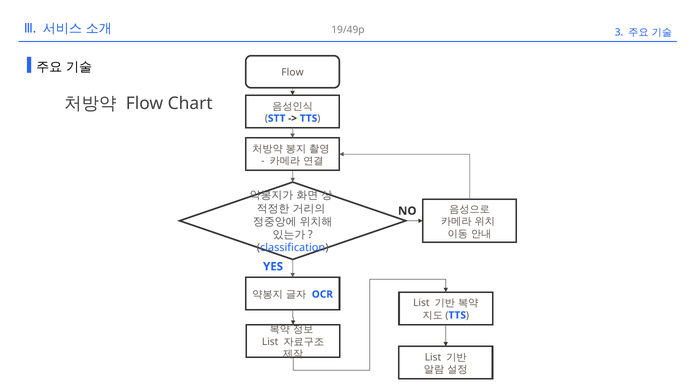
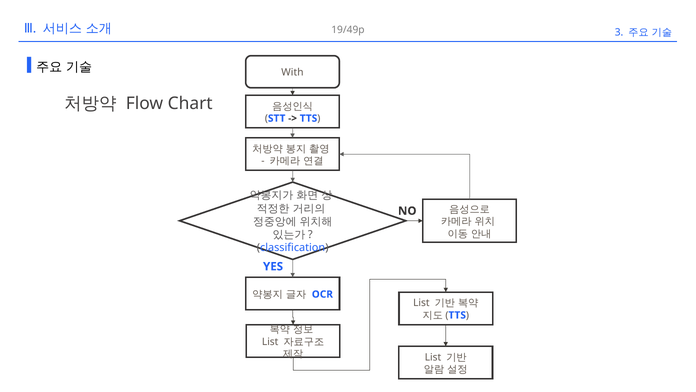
Flow at (292, 72): Flow -> With
